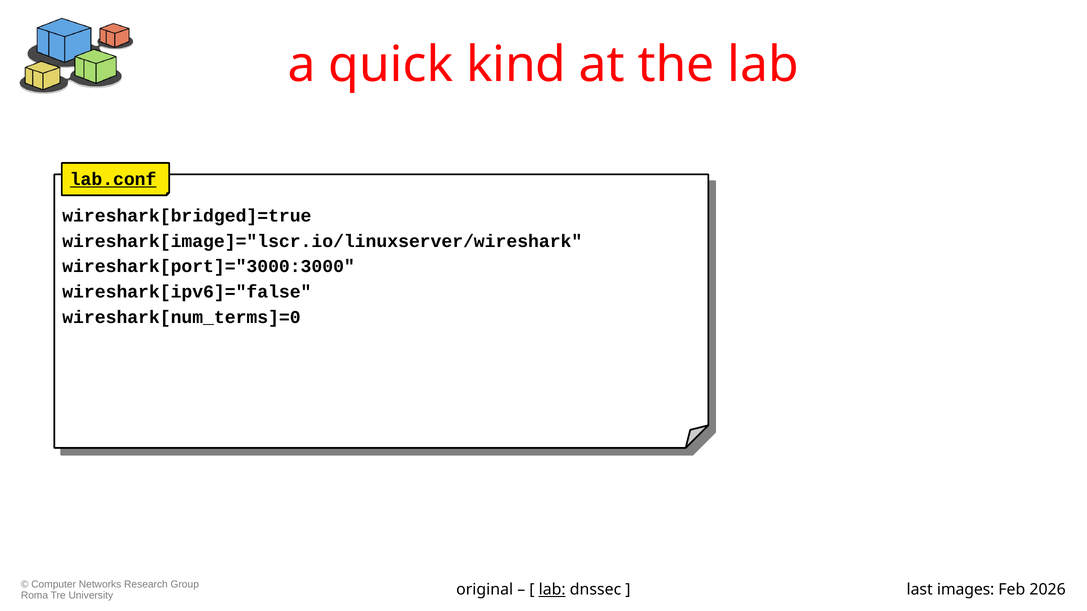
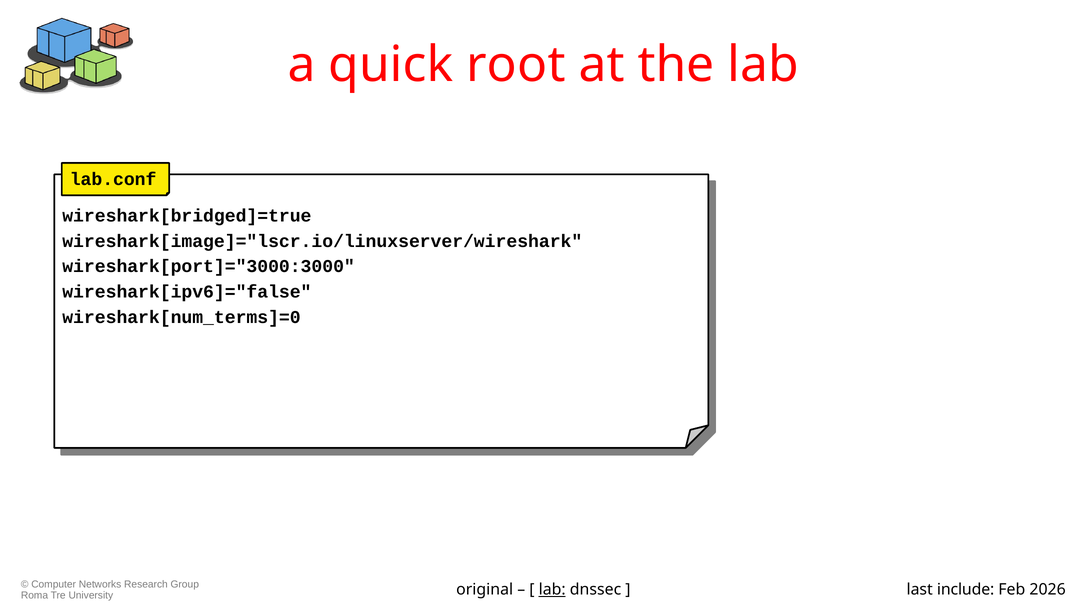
kind: kind -> root
lab.conf underline: present -> none
images: images -> include
